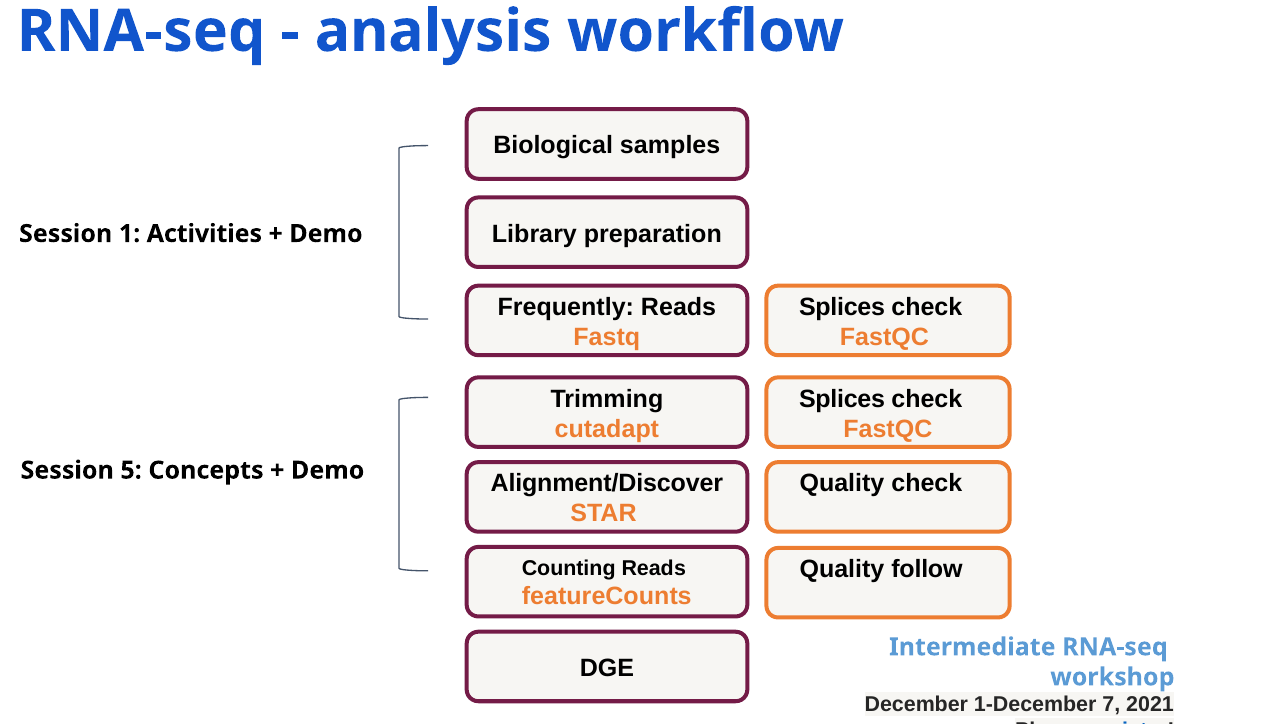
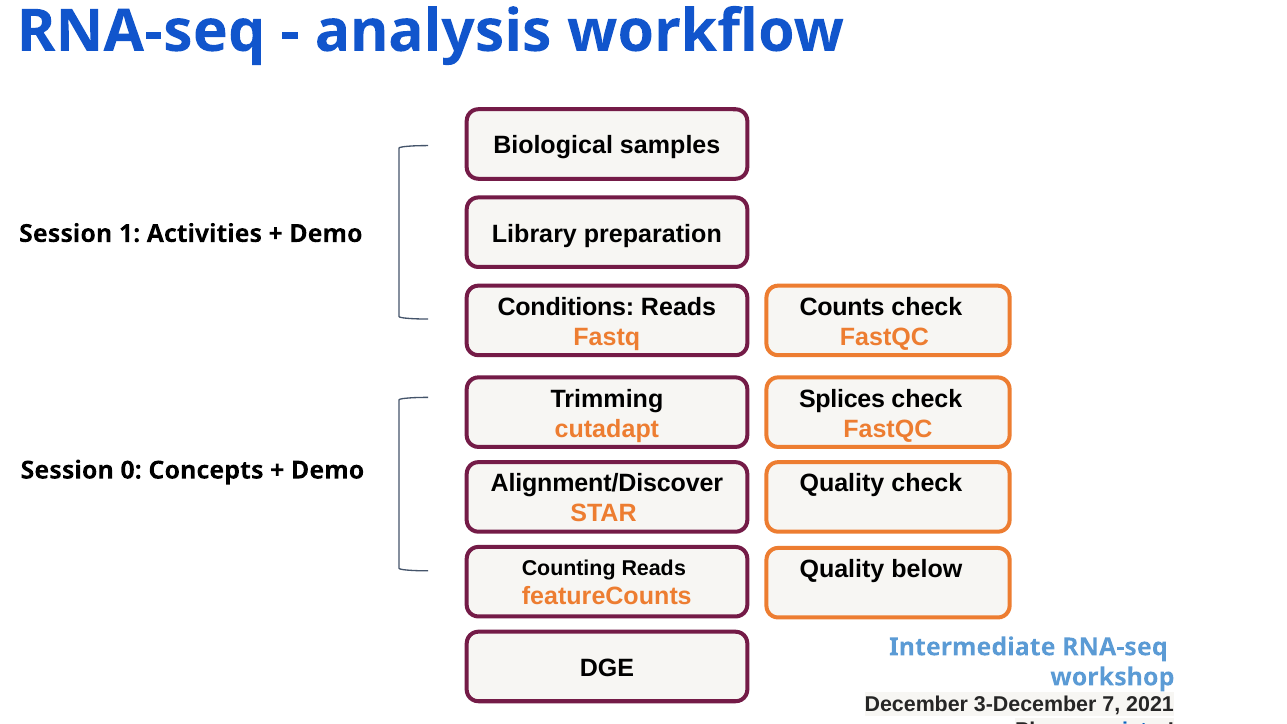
Frequently: Frequently -> Conditions
Splices at (842, 307): Splices -> Counts
5: 5 -> 0
follow: follow -> below
1-December: 1-December -> 3-December
